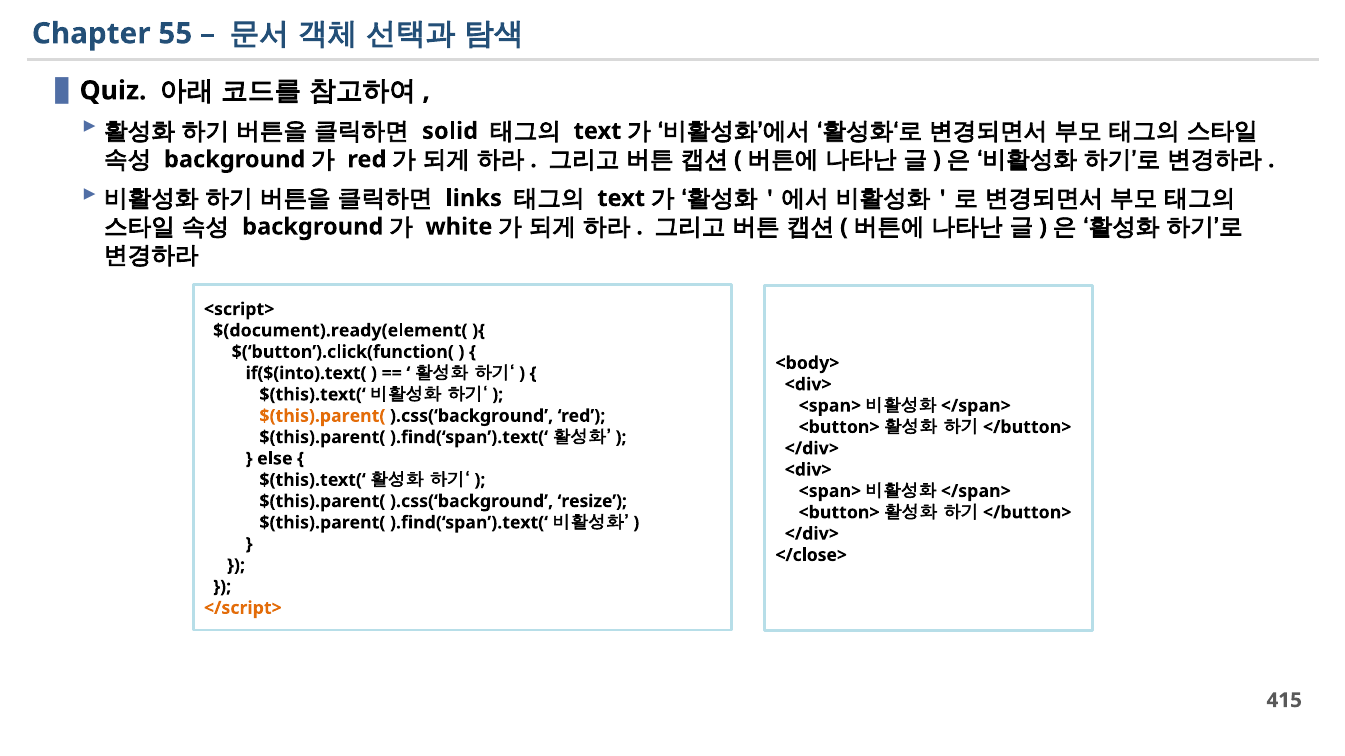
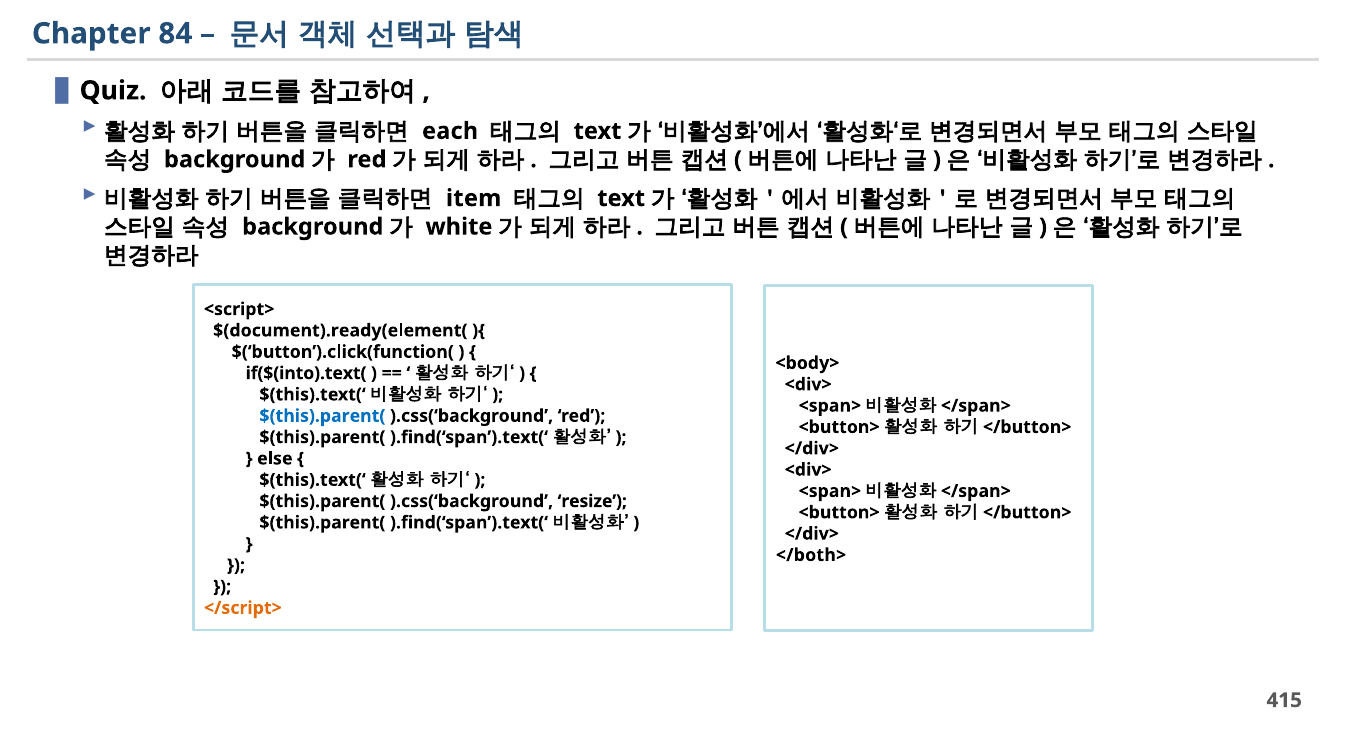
55: 55 -> 84
solid: solid -> each
links: links -> item
$(this).parent( at (322, 416) colour: orange -> blue
</close>: </close> -> </both>
